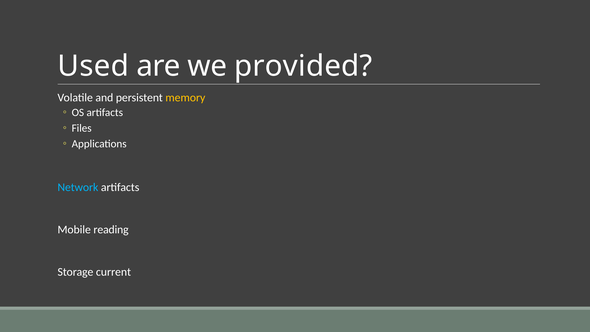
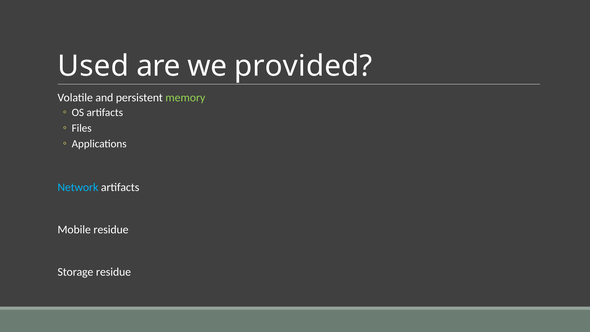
memory colour: yellow -> light green
Mobile reading: reading -> residue
Storage current: current -> residue
